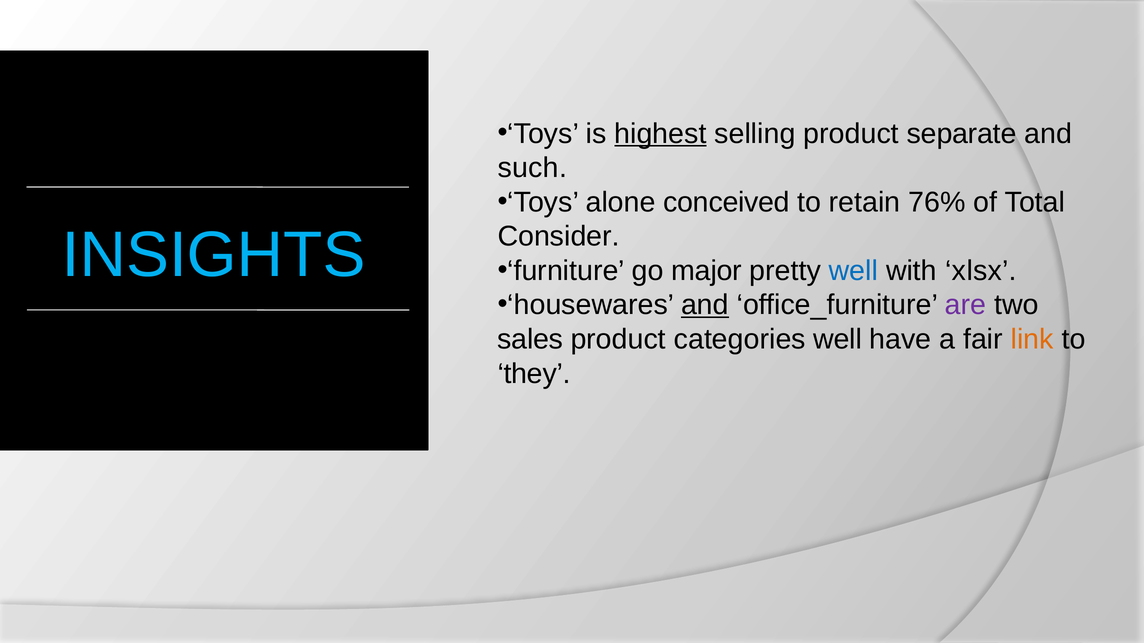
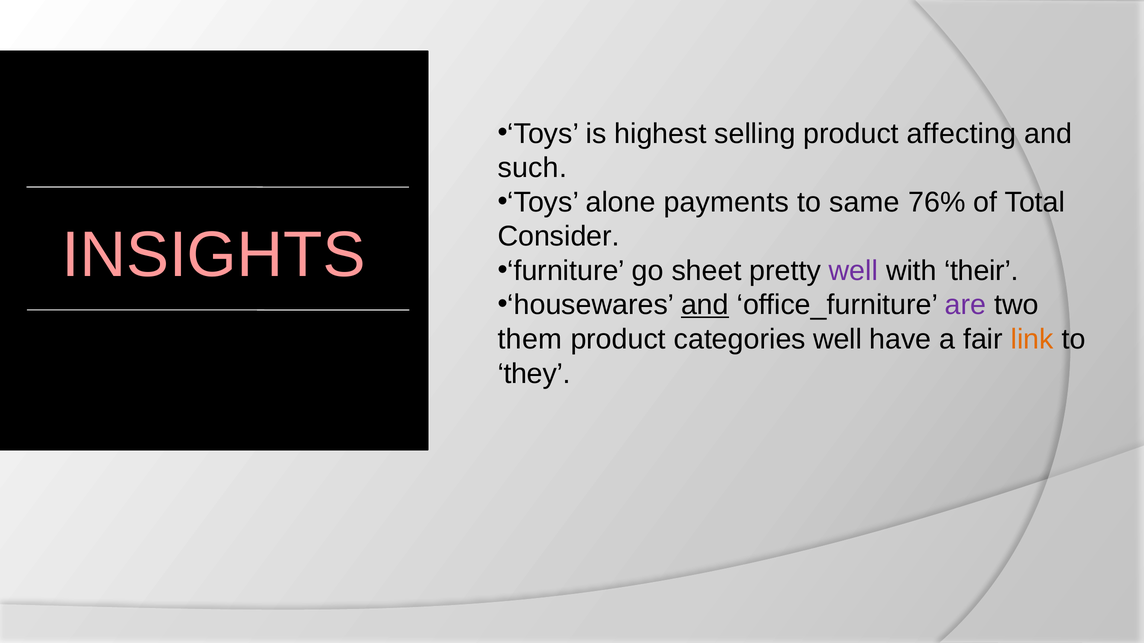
highest underline: present -> none
separate: separate -> affecting
conceived: conceived -> payments
retain: retain -> same
INSIGHTS colour: light blue -> pink
major: major -> sheet
well at (853, 271) colour: blue -> purple
xlsx: xlsx -> their
sales: sales -> them
